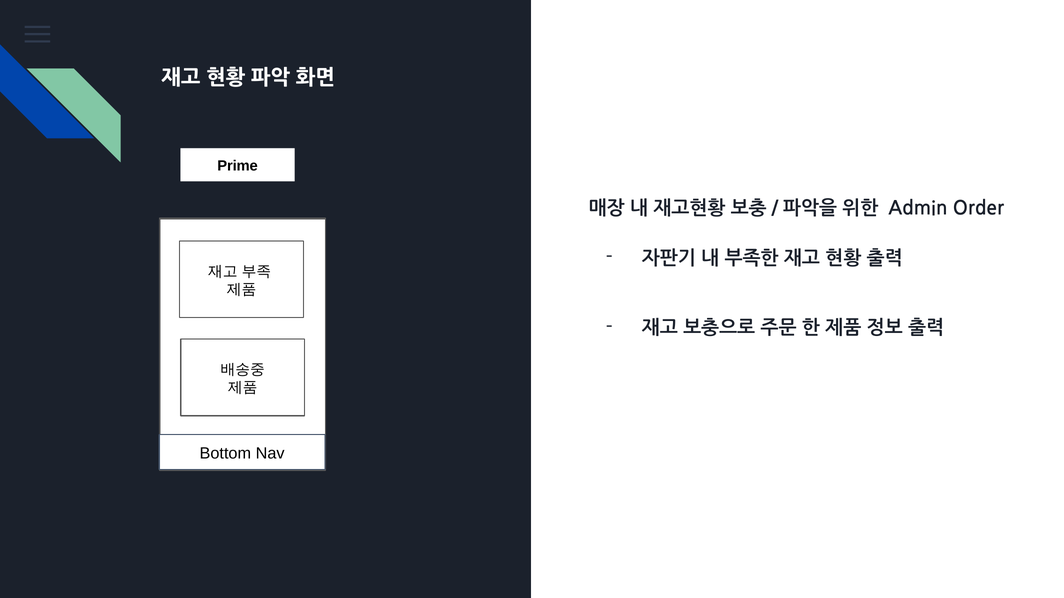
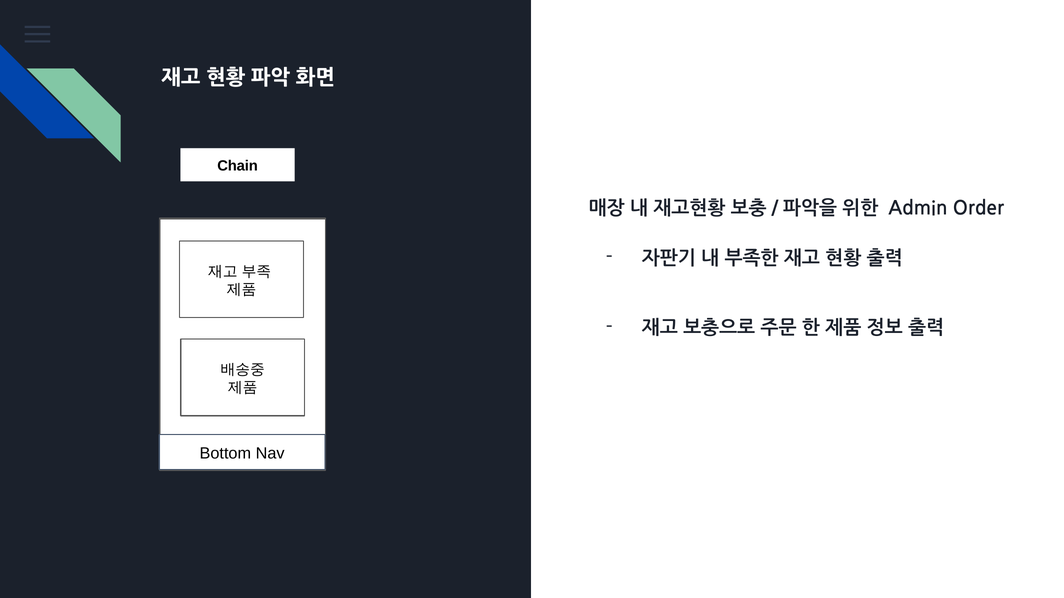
Prime: Prime -> Chain
